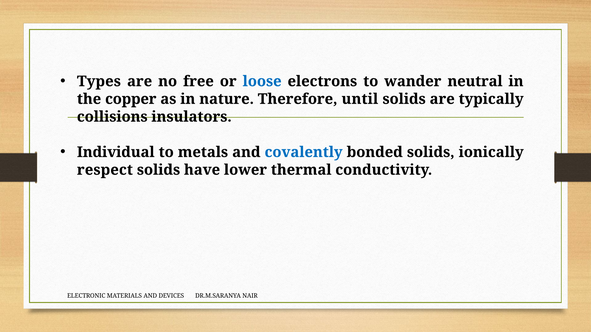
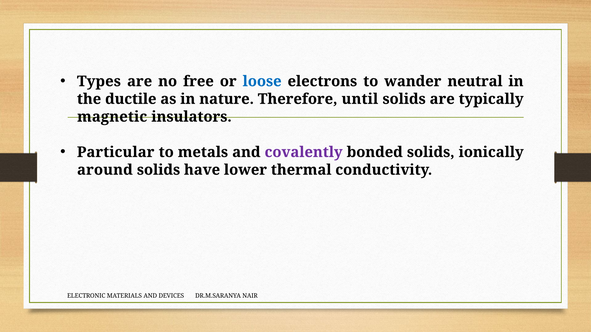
copper: copper -> ductile
collisions: collisions -> magnetic
Individual: Individual -> Particular
covalently colour: blue -> purple
respect: respect -> around
